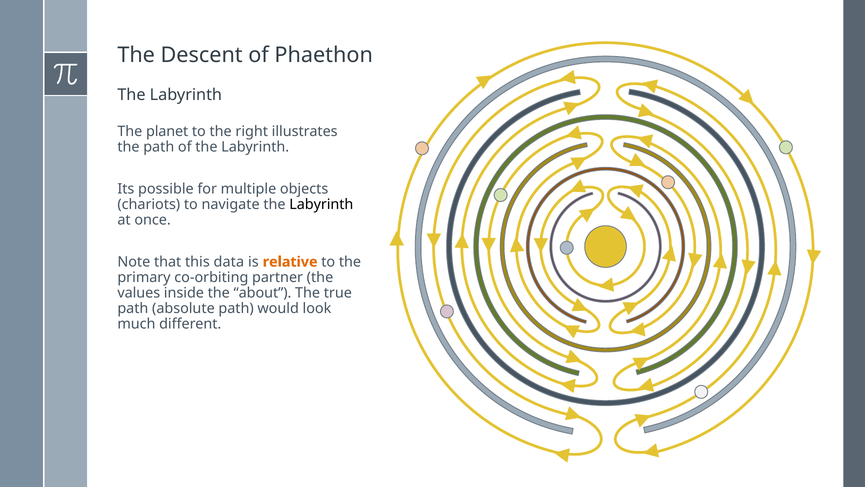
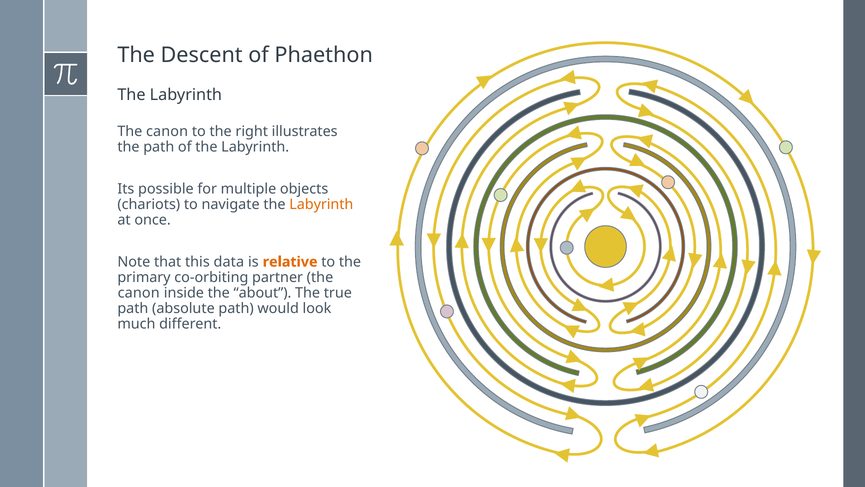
planet at (167, 131): planet -> canon
Labyrinth at (321, 204) colour: black -> orange
values at (139, 293): values -> canon
